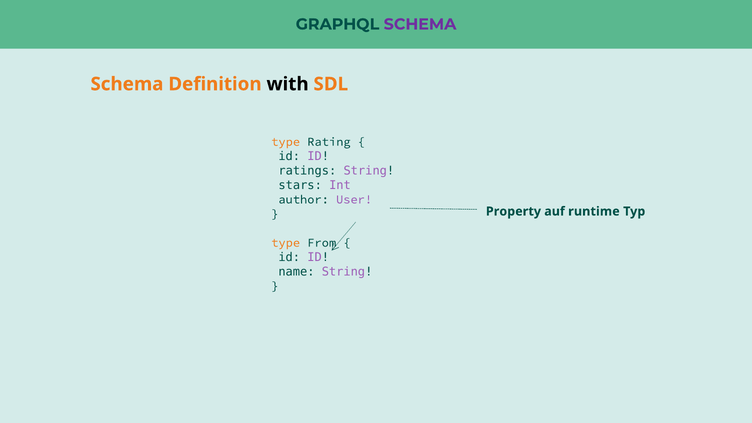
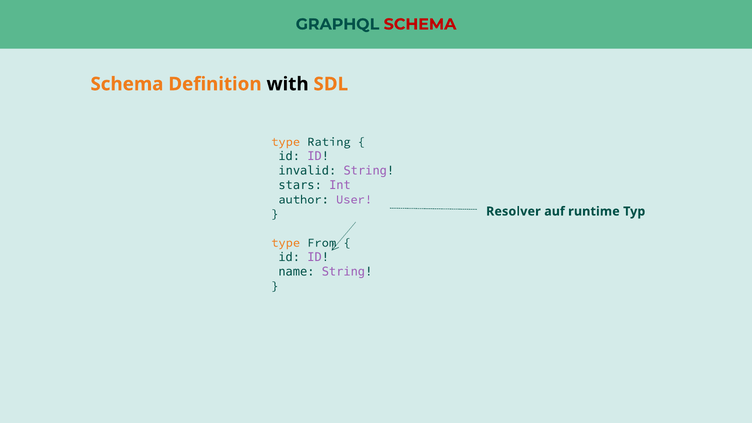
SCHEMA at (420, 24) colour: purple -> red
ratings: ratings -> invalid
Property: Property -> Resolver
